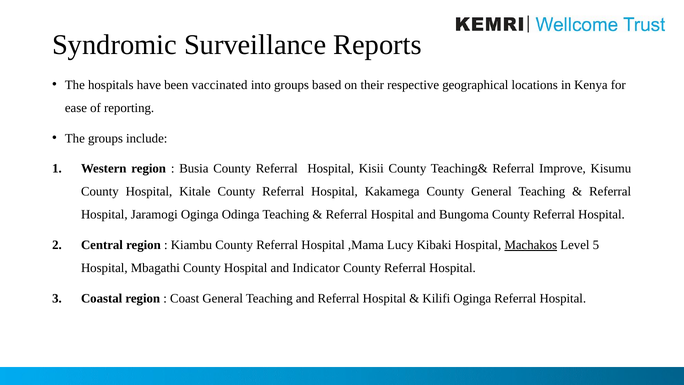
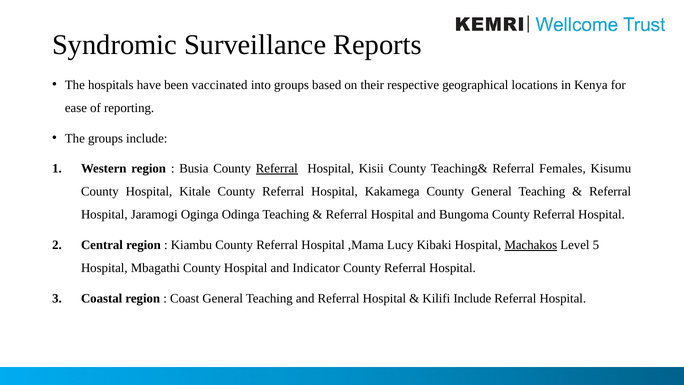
Referral at (277, 168) underline: none -> present
Improve: Improve -> Females
Kilifi Oginga: Oginga -> Include
